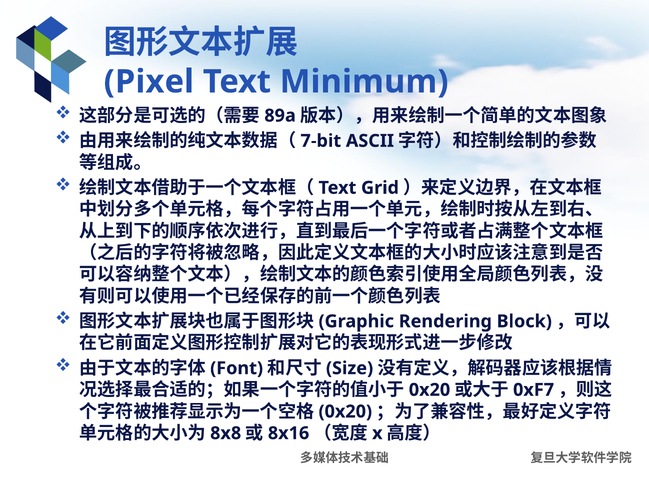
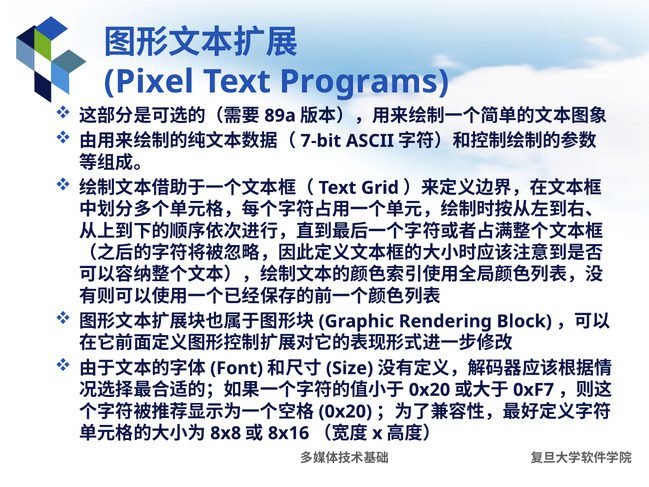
Minimum: Minimum -> Programs
